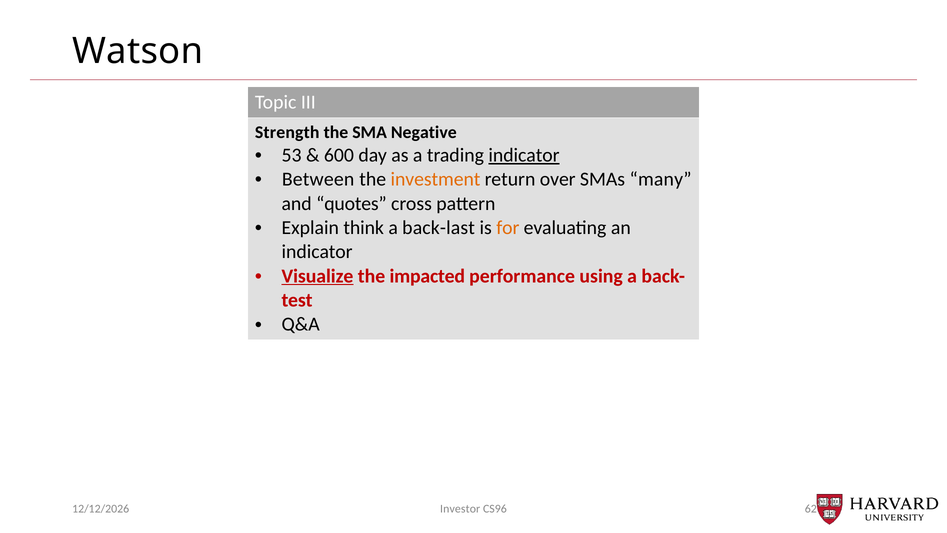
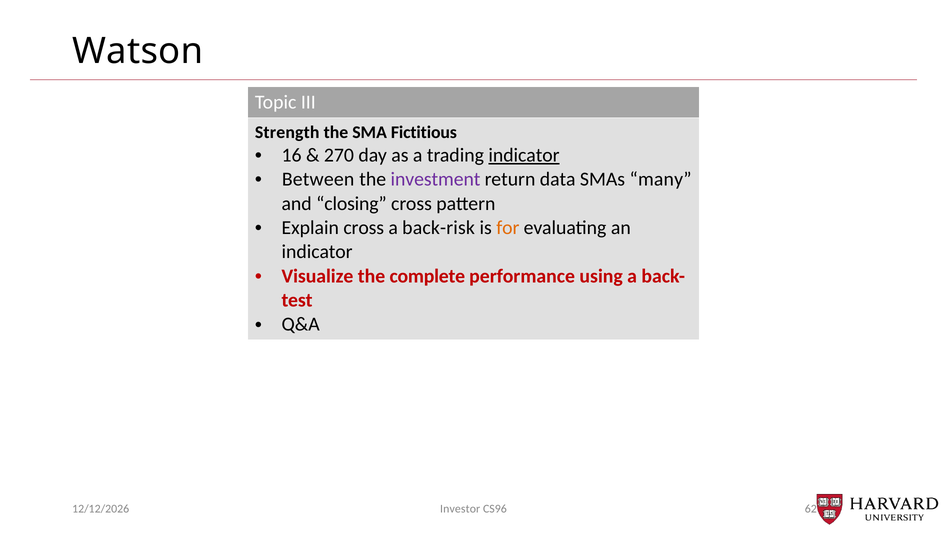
Negative: Negative -> Fictitious
53: 53 -> 16
600: 600 -> 270
investment colour: orange -> purple
over: over -> data
quotes: quotes -> closing
Explain think: think -> cross
back-last: back-last -> back-risk
Visualize underline: present -> none
impacted: impacted -> complete
